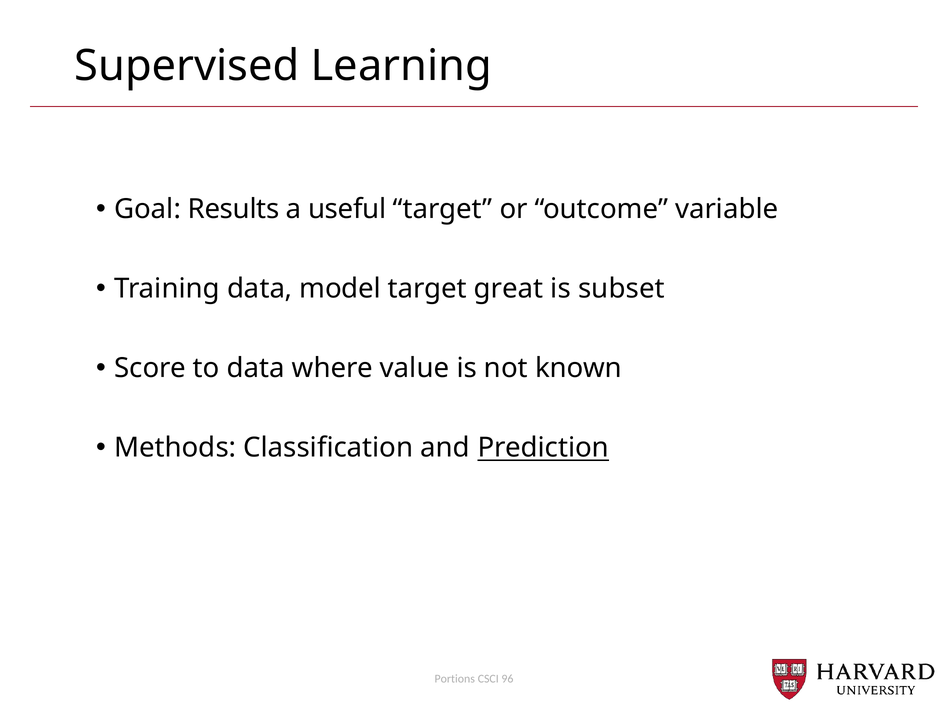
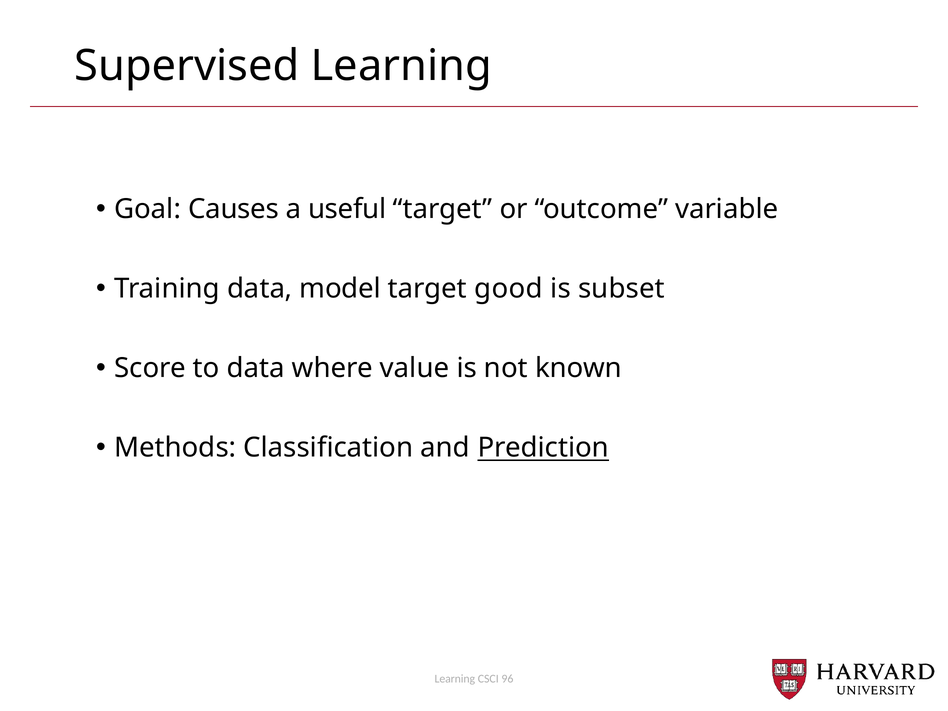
Results: Results -> Causes
great: great -> good
Portions at (455, 679): Portions -> Learning
